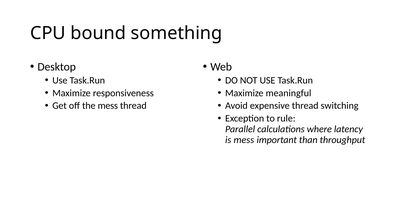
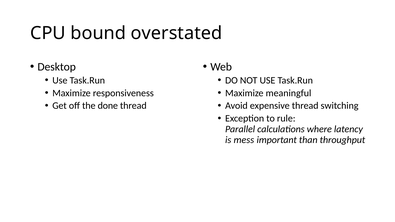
something: something -> overstated
the mess: mess -> done
